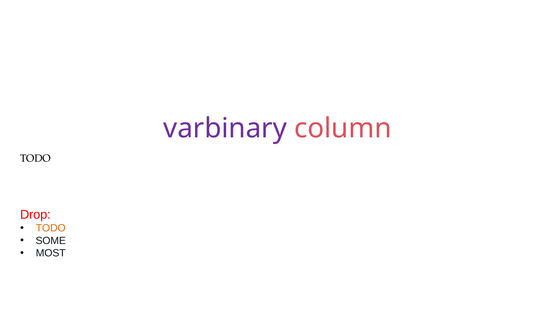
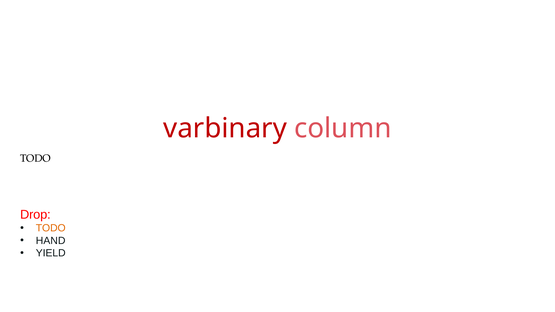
varbinary colour: purple -> red
SOME: SOME -> HAND
MOST: MOST -> YIELD
